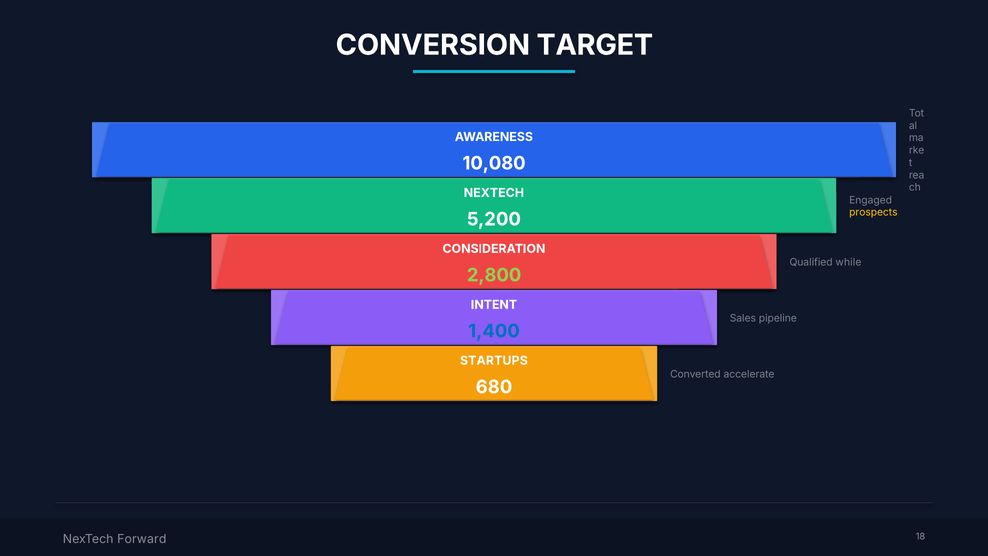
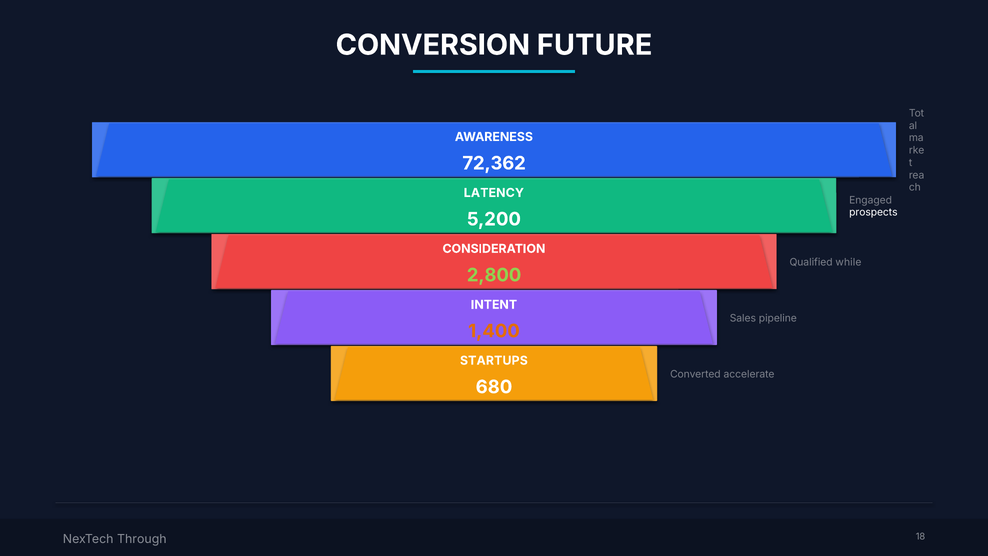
TARGET: TARGET -> FUTURE
10,080: 10,080 -> 72,362
NEXTECH at (494, 193): NEXTECH -> LATENCY
prospects colour: yellow -> white
1,400 colour: blue -> orange
Forward: Forward -> Through
